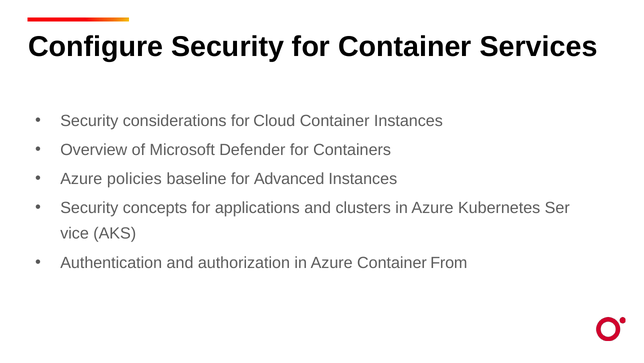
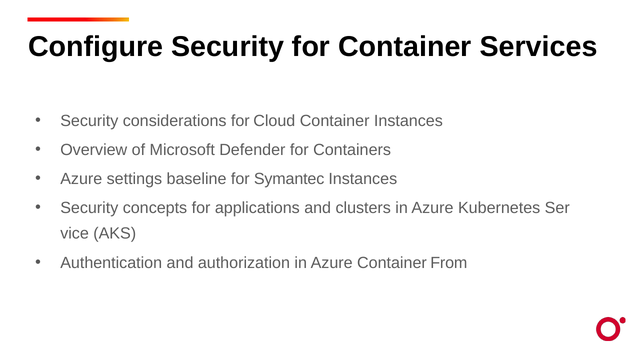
policies: policies -> settings
Advanced: Advanced -> Symantec
